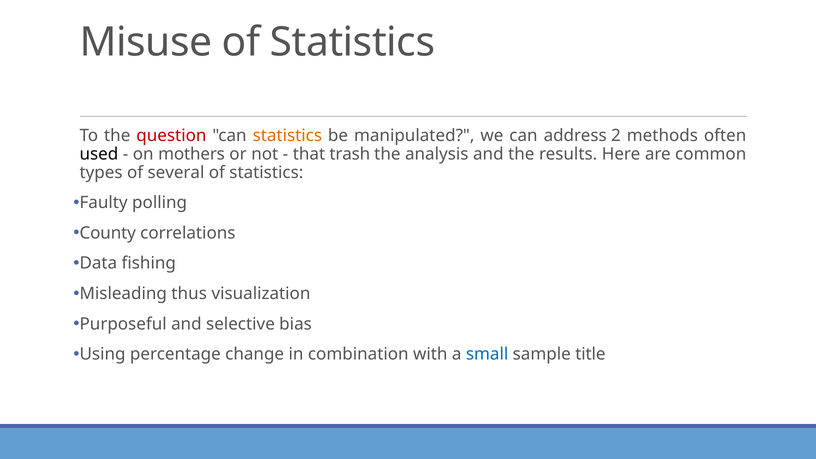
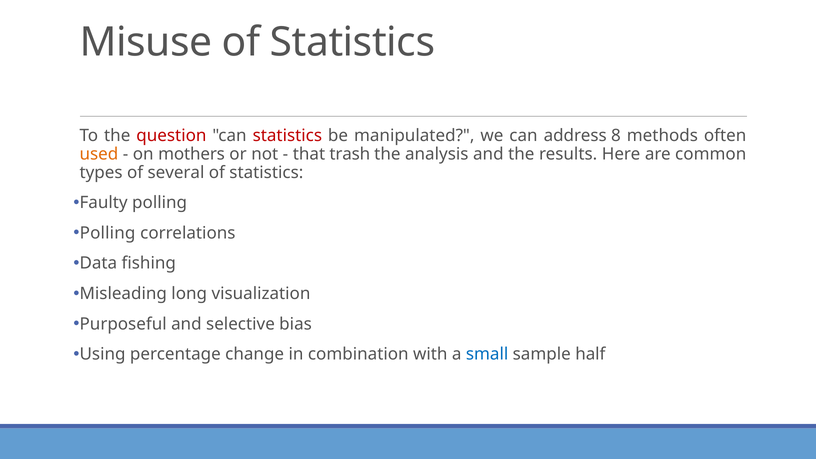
statistics at (287, 136) colour: orange -> red
2: 2 -> 8
used colour: black -> orange
County at (108, 233): County -> Polling
thus: thus -> long
title: title -> half
